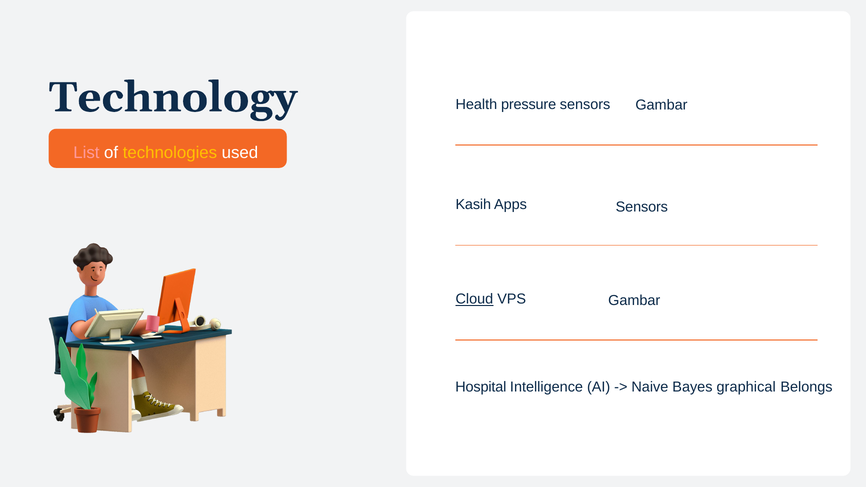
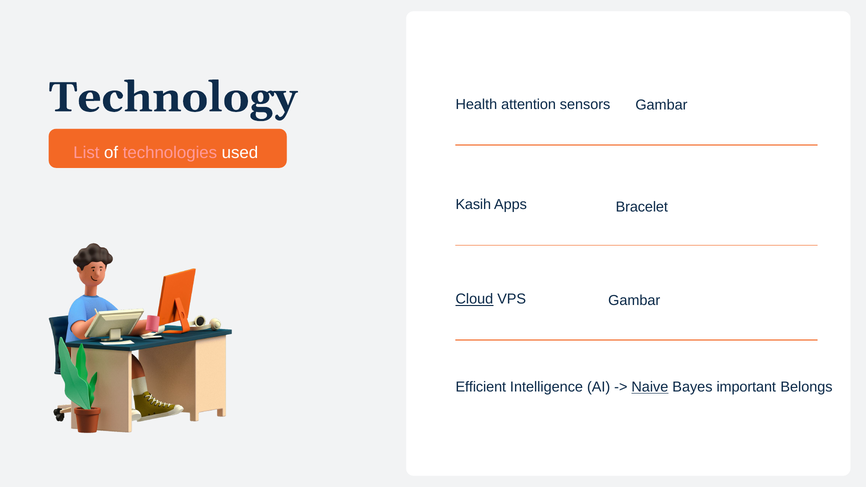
pressure: pressure -> attention
technologies colour: yellow -> pink
Sensors at (642, 207): Sensors -> Bracelet
Hospital: Hospital -> Efficient
Naive underline: none -> present
graphical: graphical -> important
